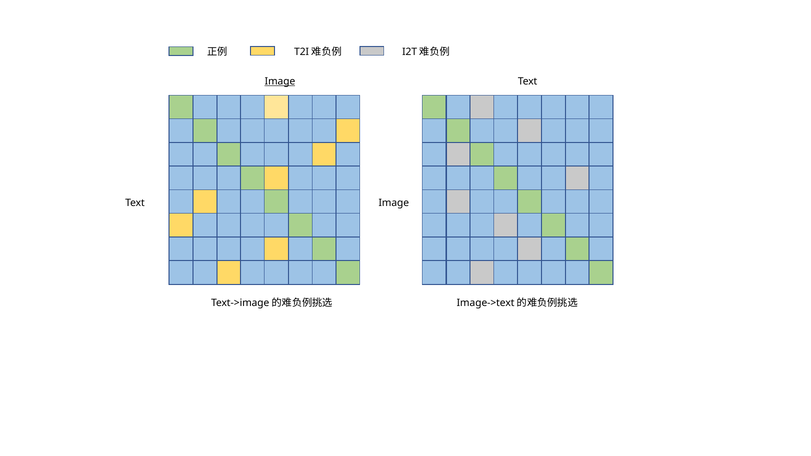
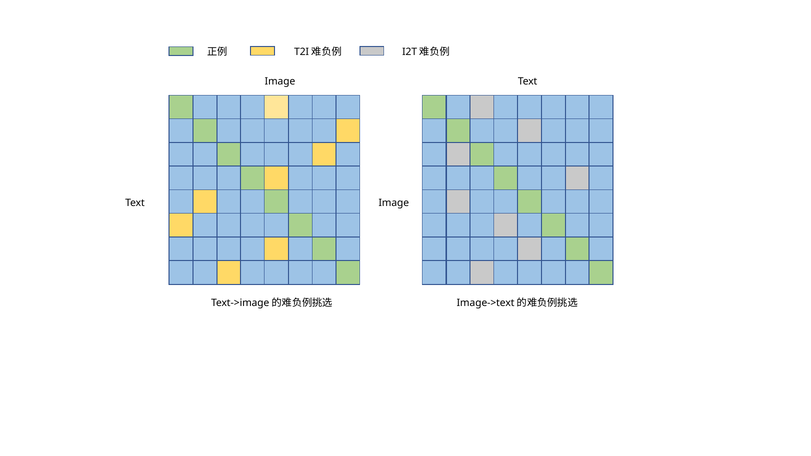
Image at (280, 81) underline: present -> none
